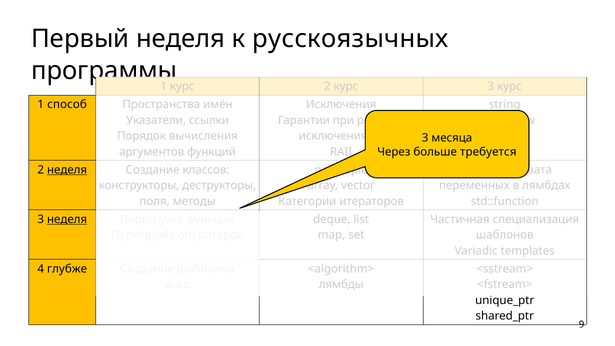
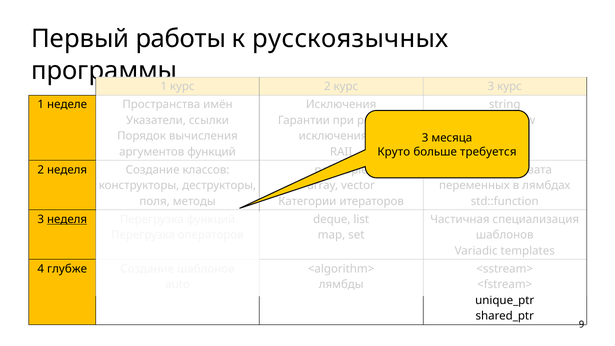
Первый неделя: неделя -> работы
способ: способ -> неделе
Через: Через -> Круто
неделя at (67, 170) underline: present -> none
